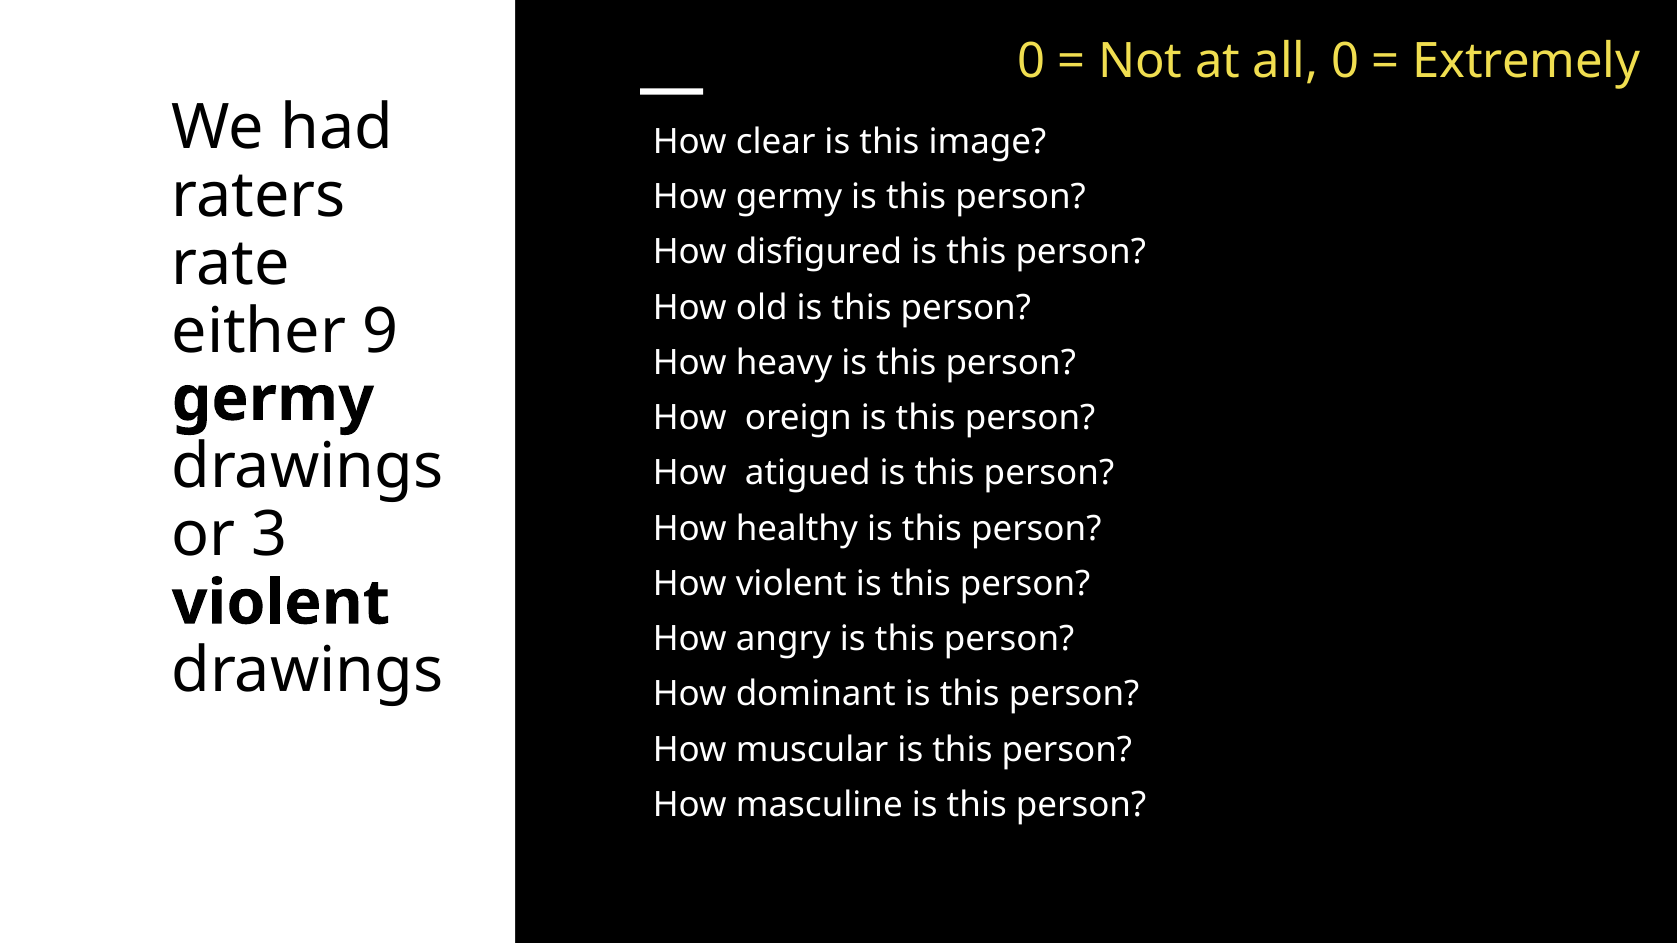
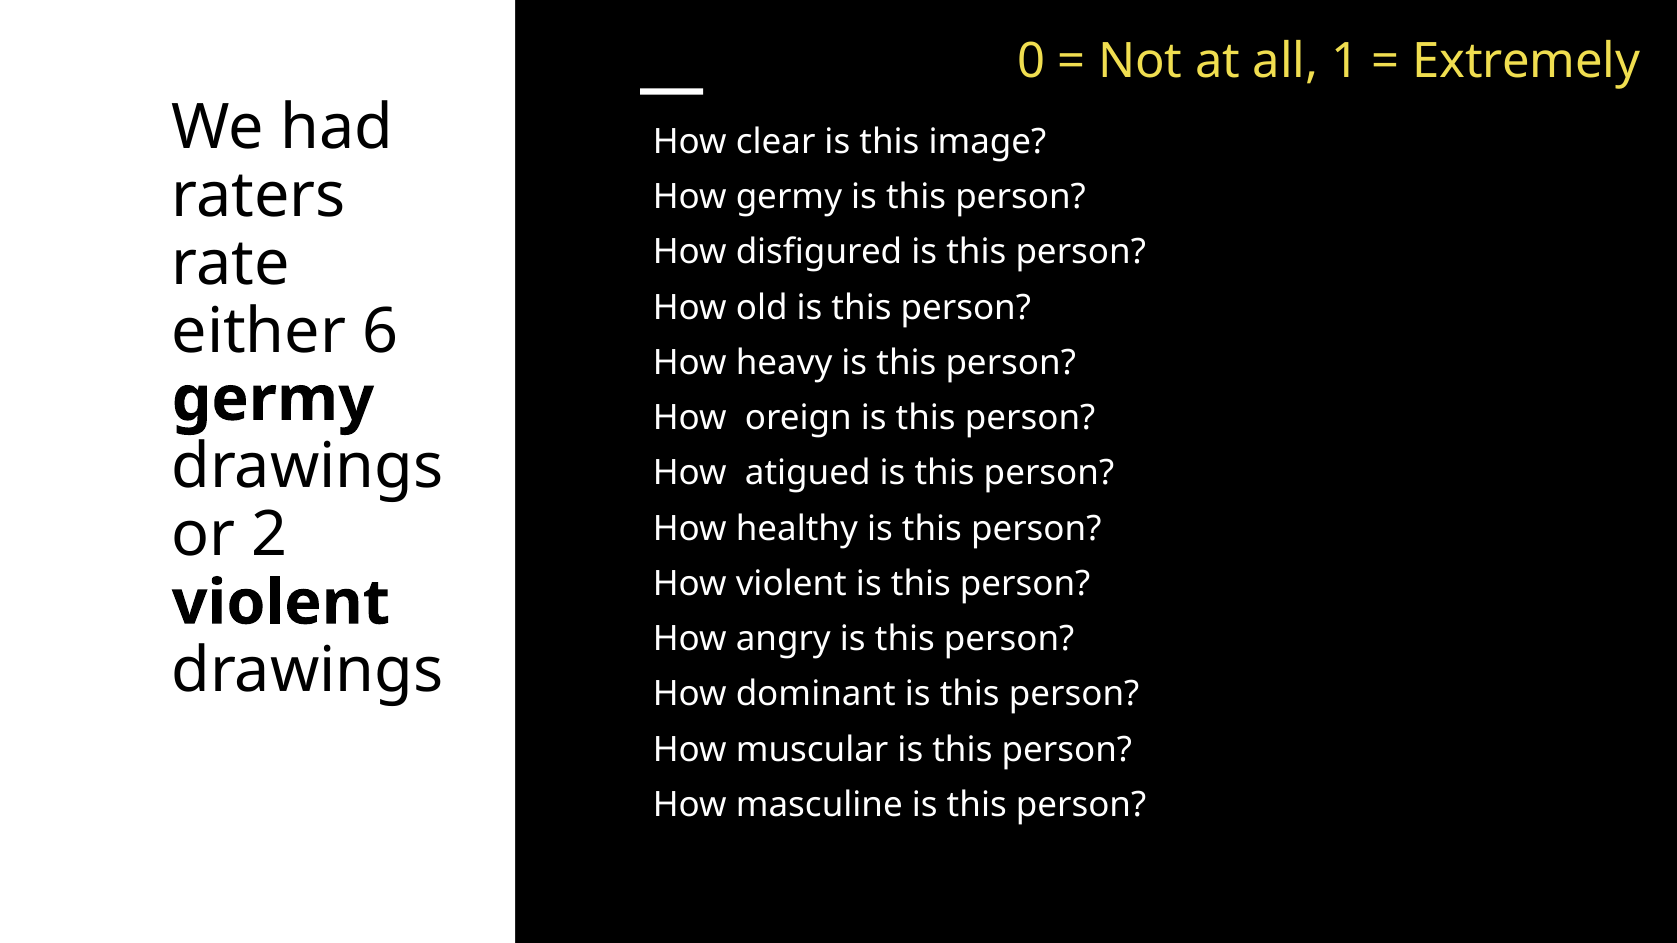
all 0: 0 -> 1
9: 9 -> 6
3: 3 -> 2
